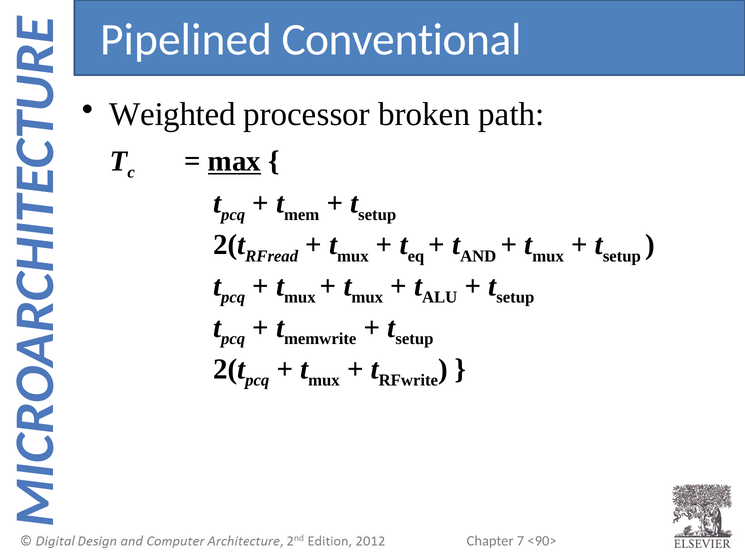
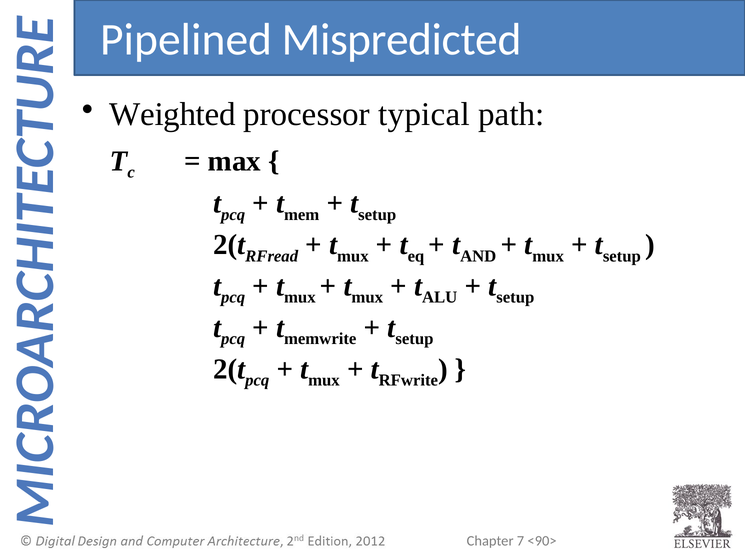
Conventional: Conventional -> Mispredicted
broken: broken -> typical
max underline: present -> none
